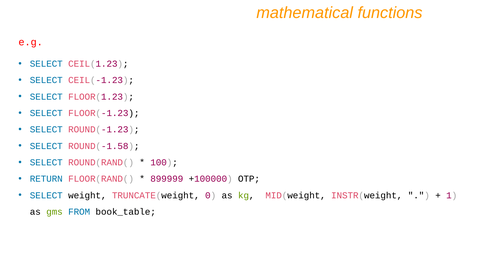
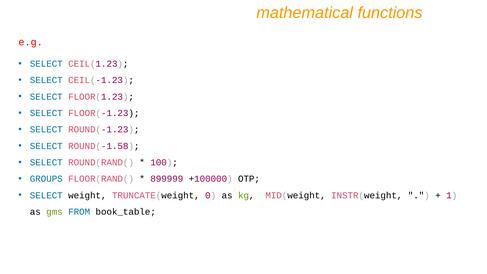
RETURN: RETURN -> GROUPS
